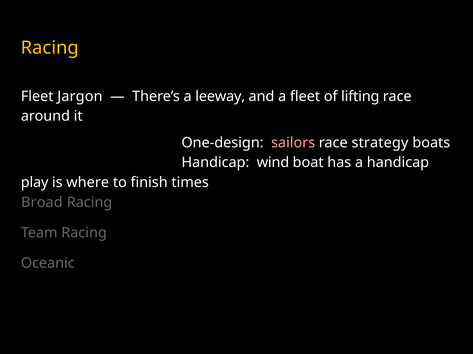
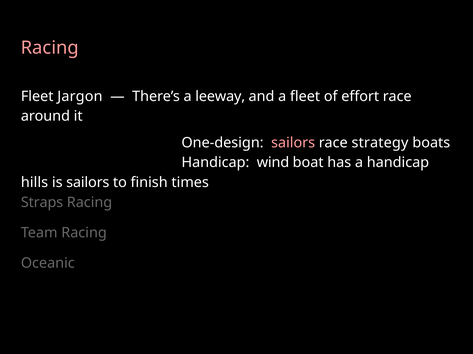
Racing at (50, 48) colour: yellow -> pink
lifting: lifting -> effort
play: play -> hills
is where: where -> sailors
Broad: Broad -> Straps
